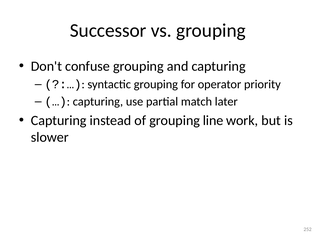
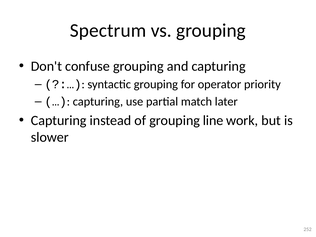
Successor: Successor -> Spectrum
